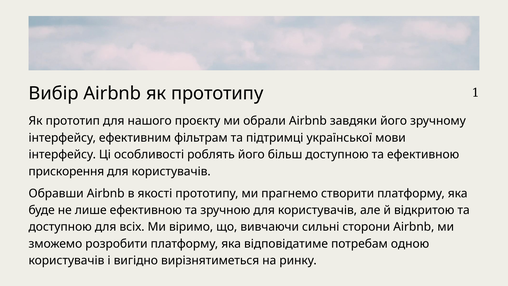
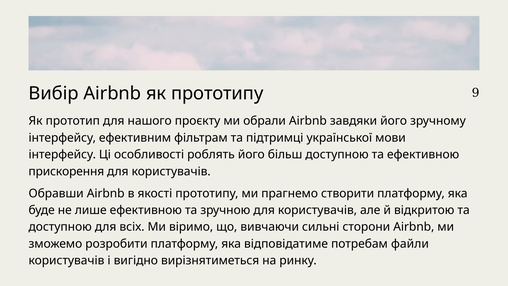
1: 1 -> 9
одною: одною -> файли
